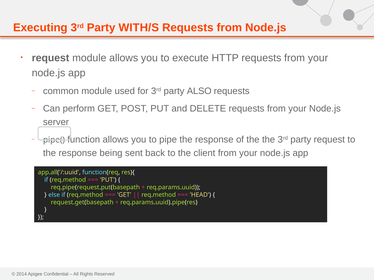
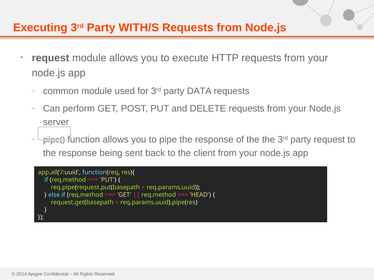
ALSO: ALSO -> DATA
